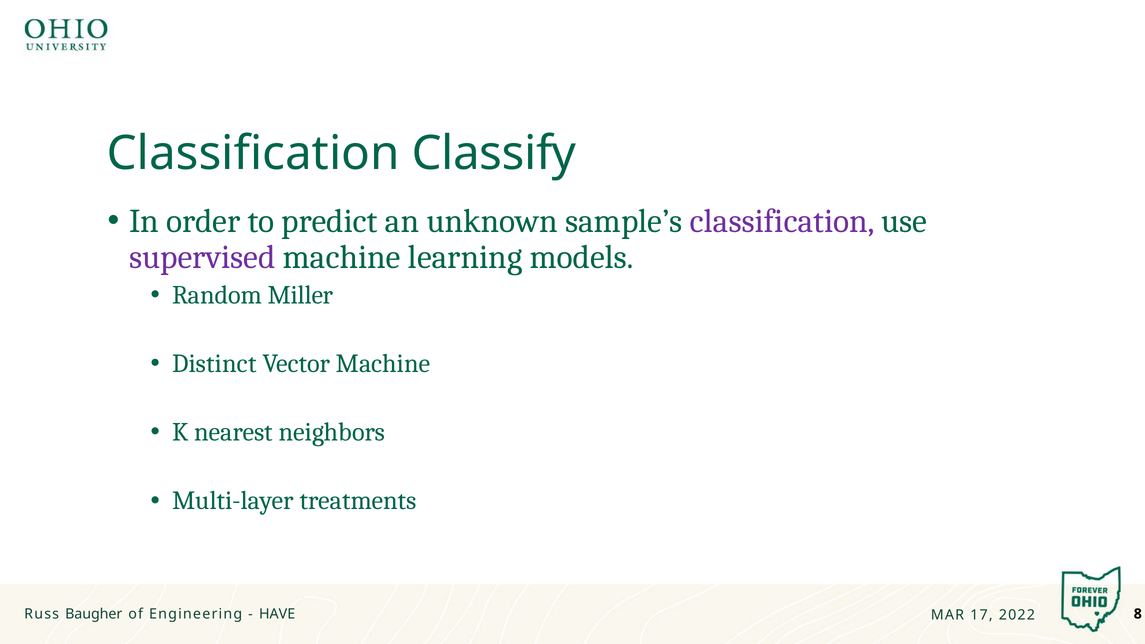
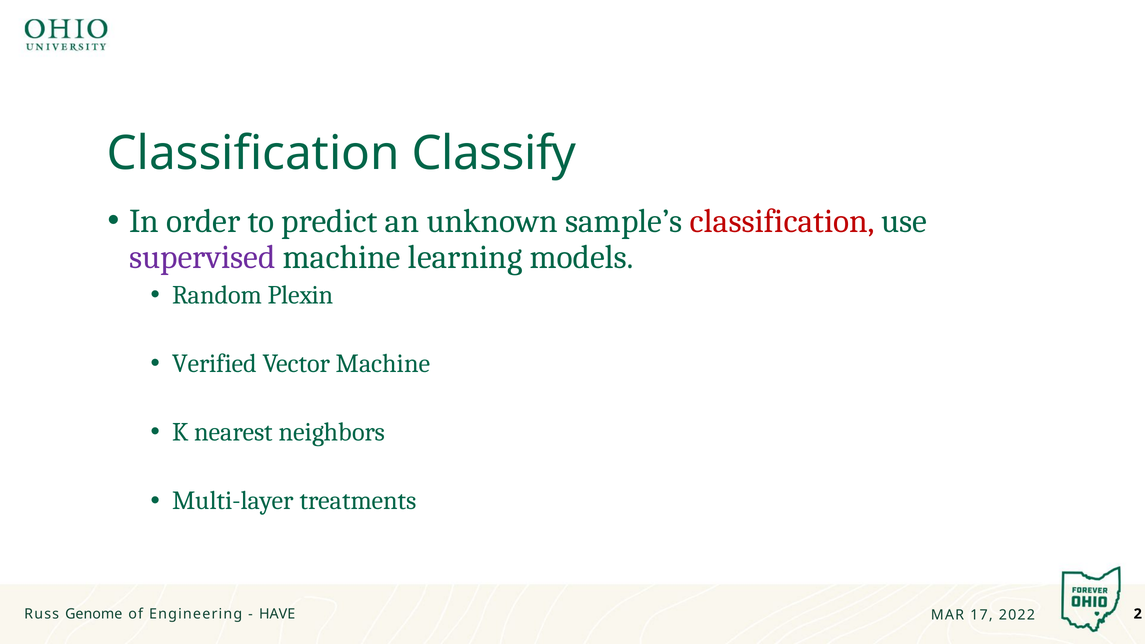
classification at (782, 221) colour: purple -> red
Miller: Miller -> Plexin
Distinct: Distinct -> Verified
Baugher: Baugher -> Genome
8: 8 -> 2
